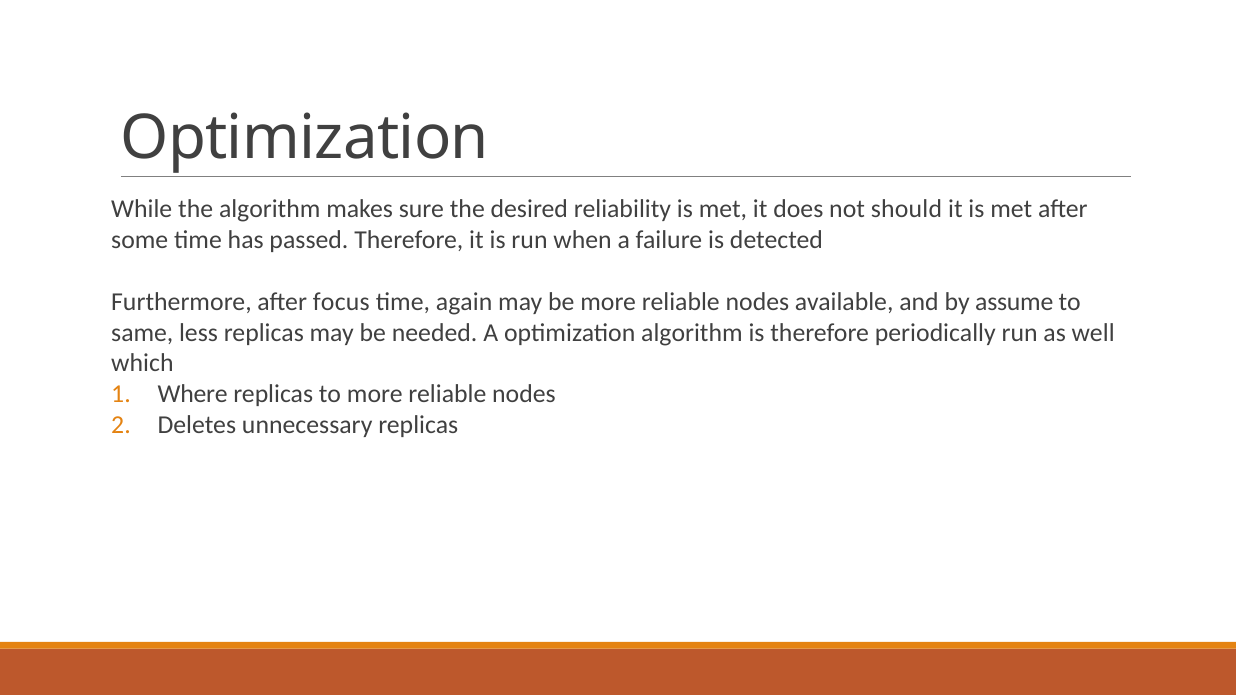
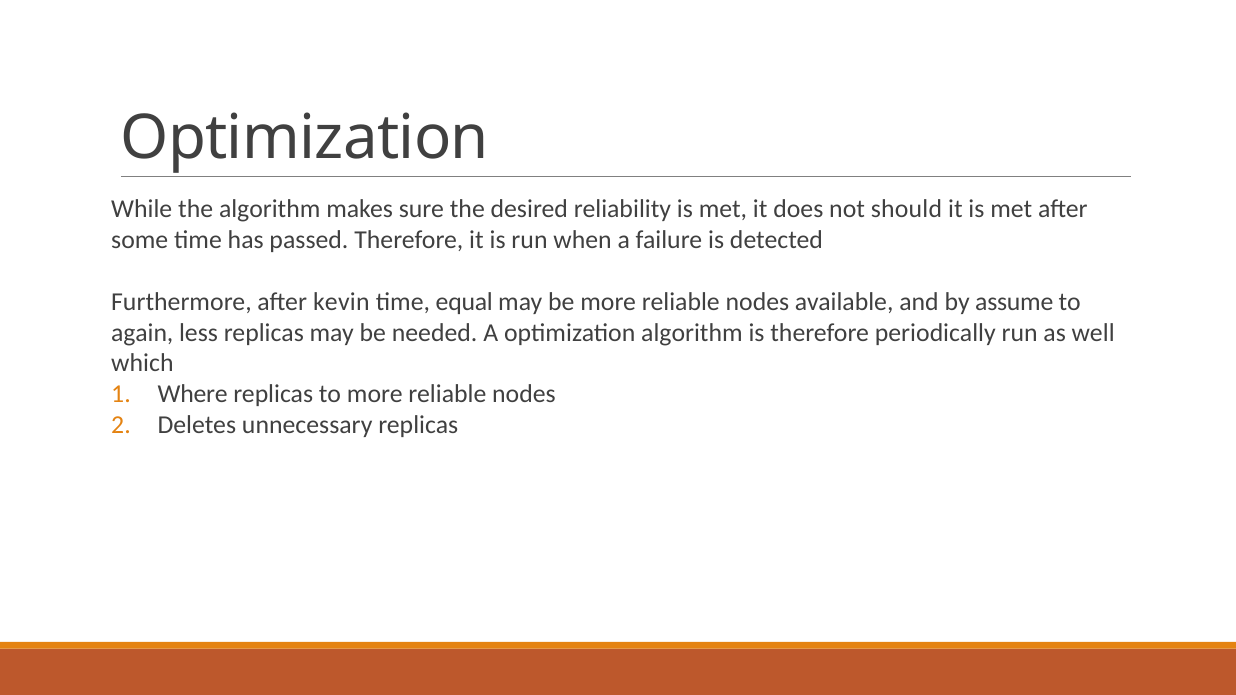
focus: focus -> kevin
again: again -> equal
same: same -> again
